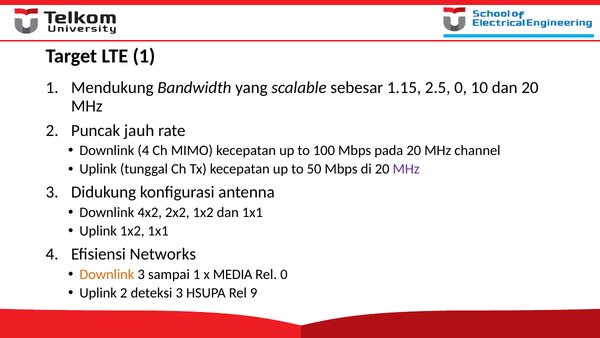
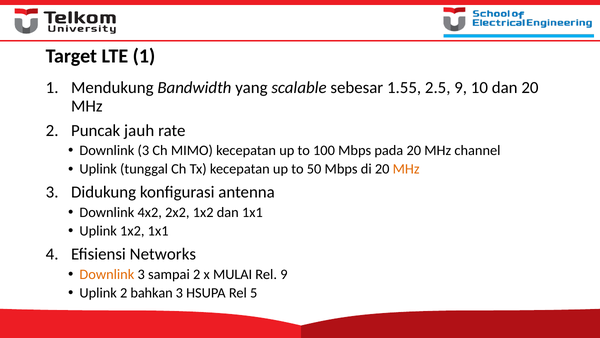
1.15: 1.15 -> 1.55
2.5 0: 0 -> 9
4 at (143, 150): 4 -> 3
MHz at (406, 169) colour: purple -> orange
sampai 1: 1 -> 2
MEDIA: MEDIA -> MULAI
Rel 0: 0 -> 9
deteksi: deteksi -> bahkan
9: 9 -> 5
